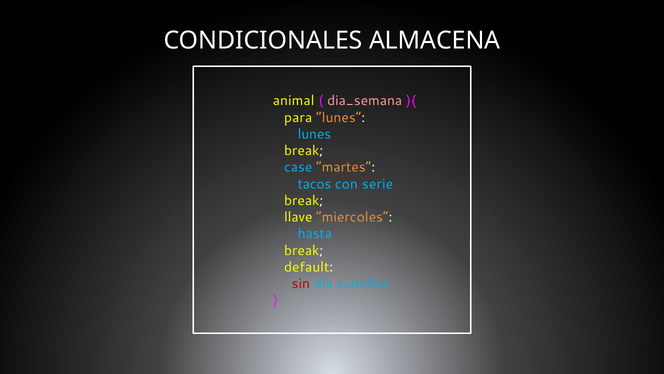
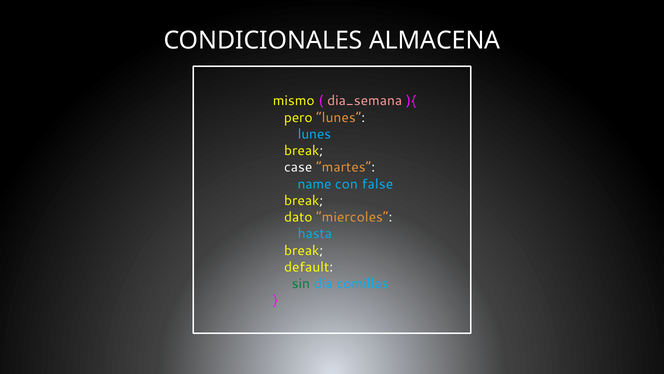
animal: animal -> mismo
para: para -> pero
case colour: light blue -> white
tacos: tacos -> name
serie: serie -> false
llave: llave -> dato
sin colour: red -> green
